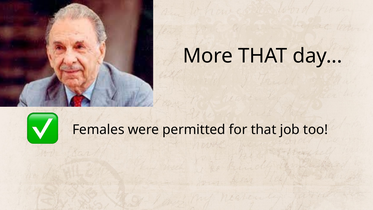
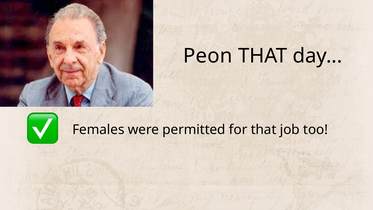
More: More -> Peon
